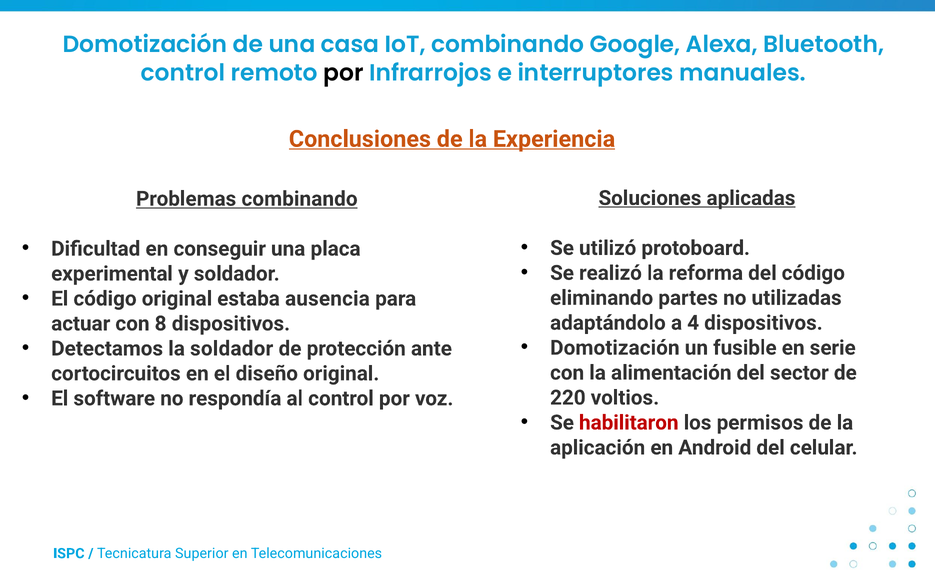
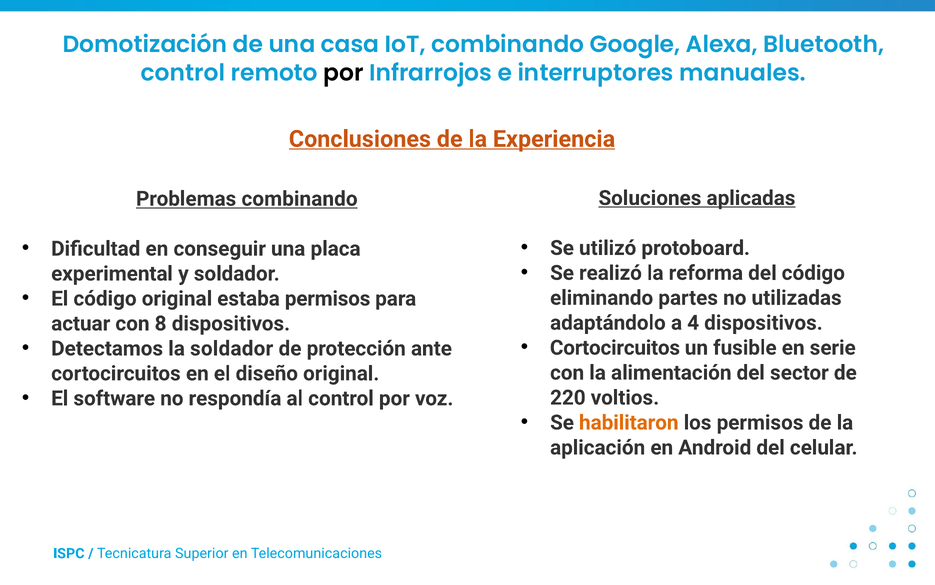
estaba ausencia: ausencia -> permisos
Domotización at (615, 347): Domotización -> Cortocircuitos
habilitaron colour: red -> orange
